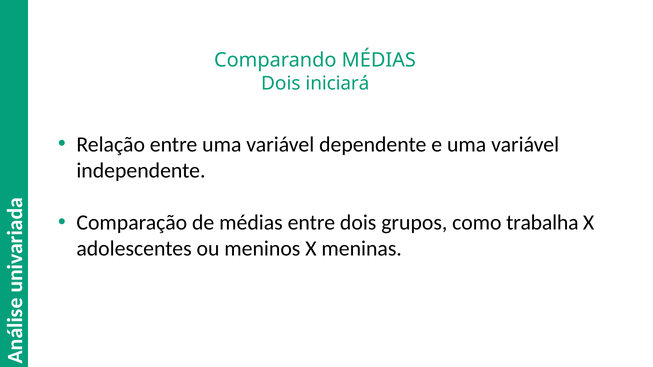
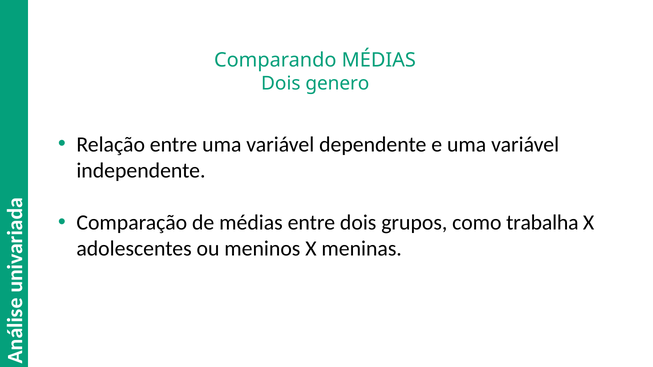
iniciará: iniciará -> genero
